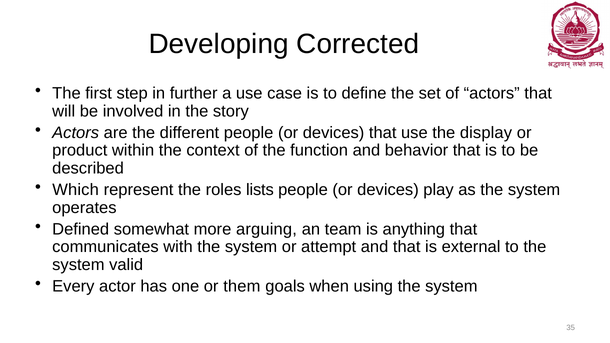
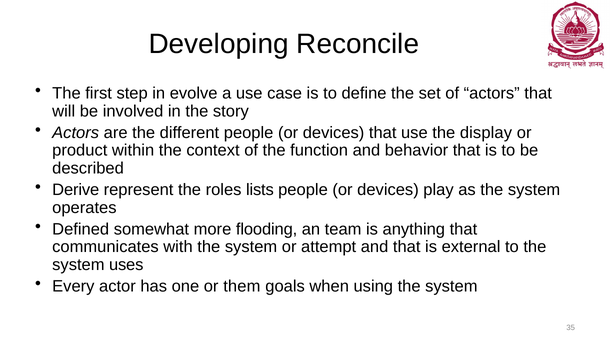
Corrected: Corrected -> Reconcile
further: further -> evolve
Which: Which -> Derive
arguing: arguing -> flooding
valid: valid -> uses
